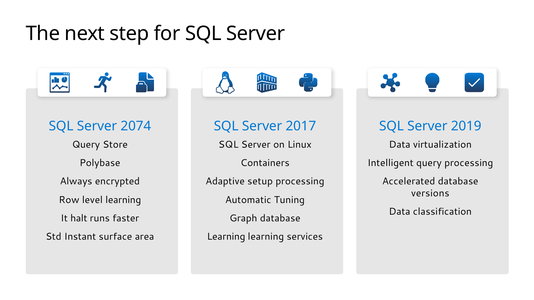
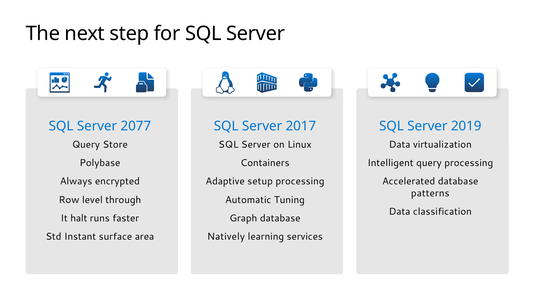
2074: 2074 -> 2077
versions: versions -> patterns
level learning: learning -> through
Learning at (226, 237): Learning -> Natively
